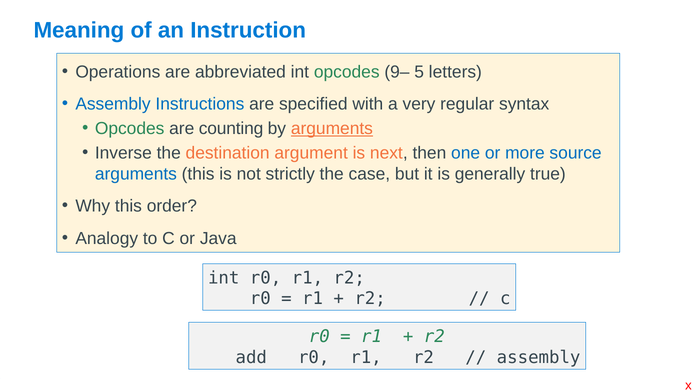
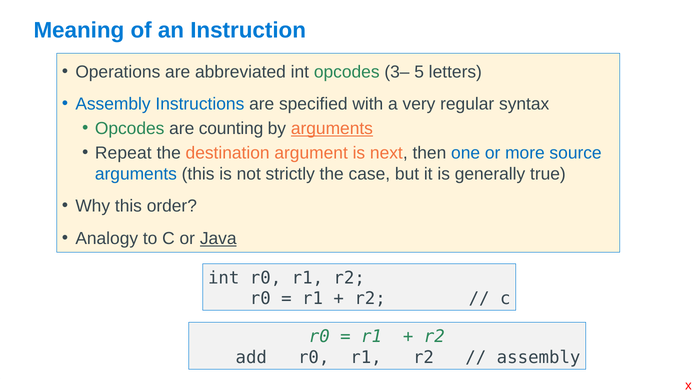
9–: 9– -> 3–
Inverse: Inverse -> Repeat
Java underline: none -> present
